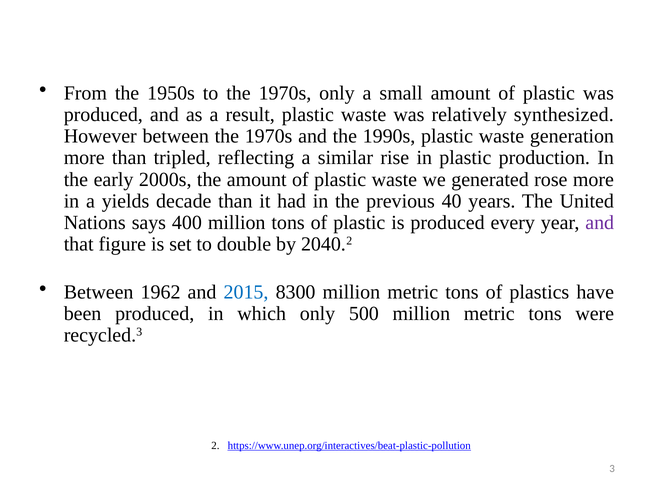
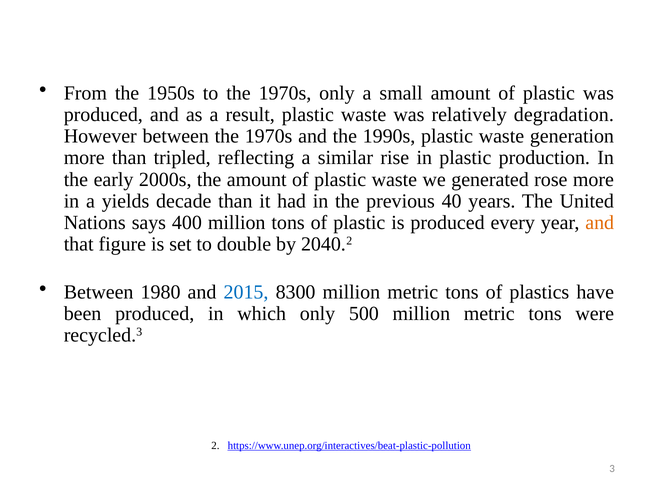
synthesized: synthesized -> degradation
and at (600, 222) colour: purple -> orange
1962: 1962 -> 1980
